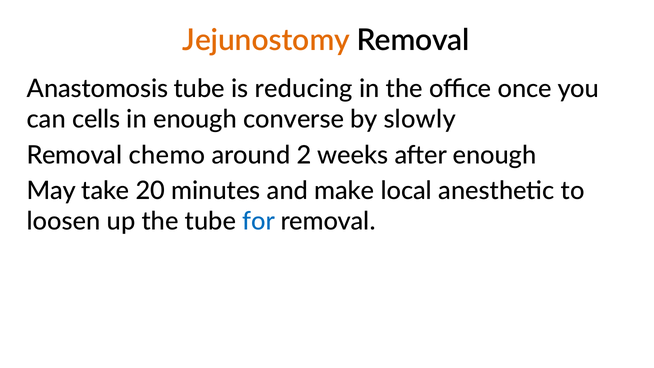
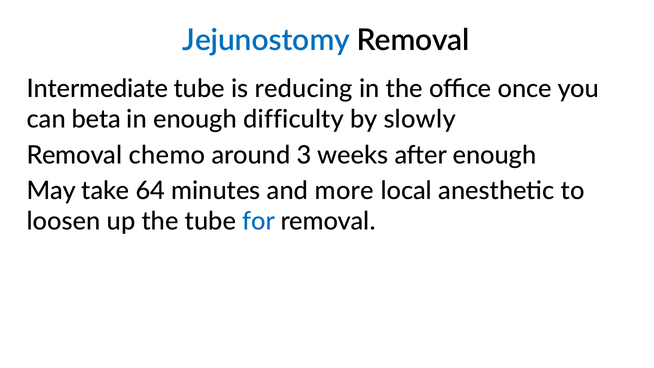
Jejunostomy colour: orange -> blue
Anastomosis: Anastomosis -> Intermediate
cells: cells -> beta
converse: converse -> difficulty
2: 2 -> 3
20: 20 -> 64
make: make -> more
